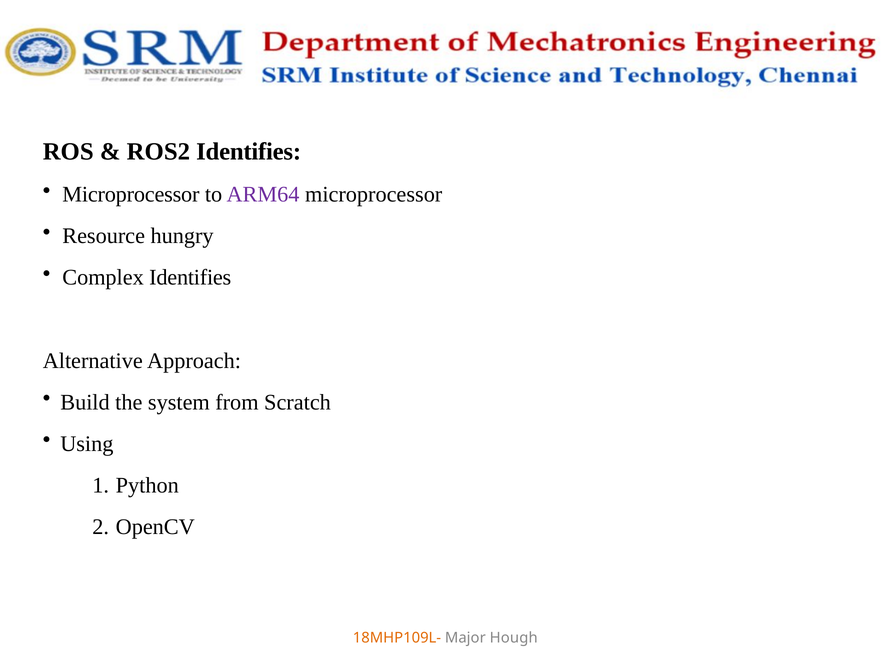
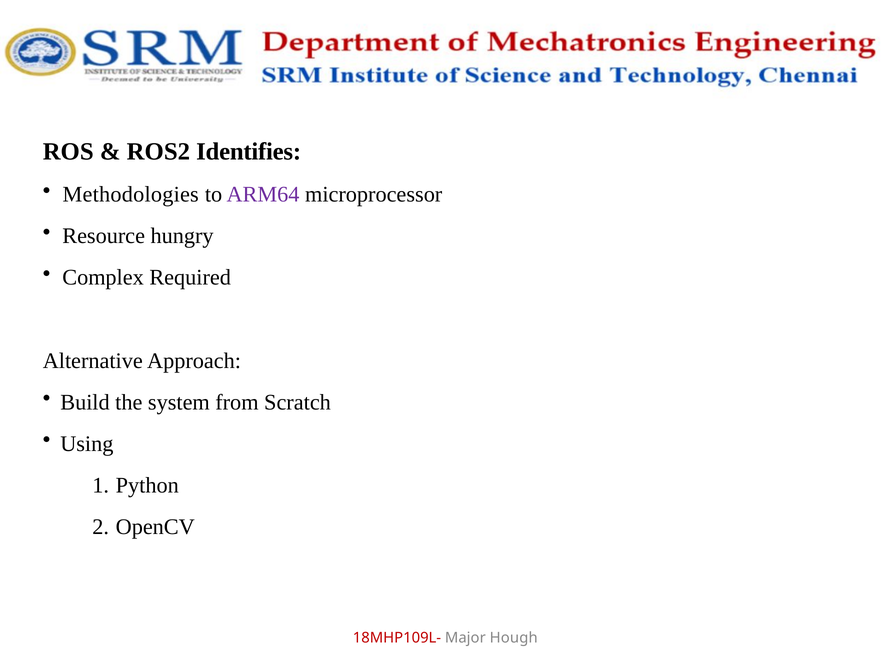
Microprocessor at (131, 195): Microprocessor -> Methodologies
Complex Identifies: Identifies -> Required
18MHP109L- colour: orange -> red
